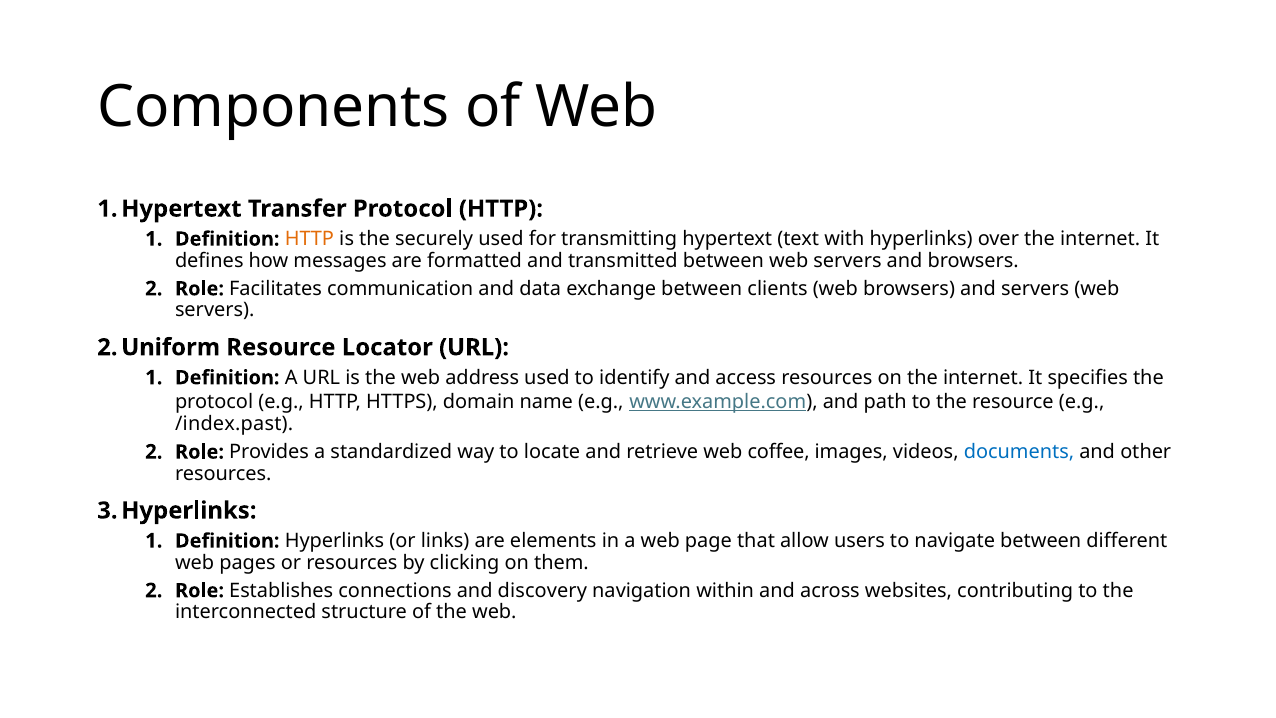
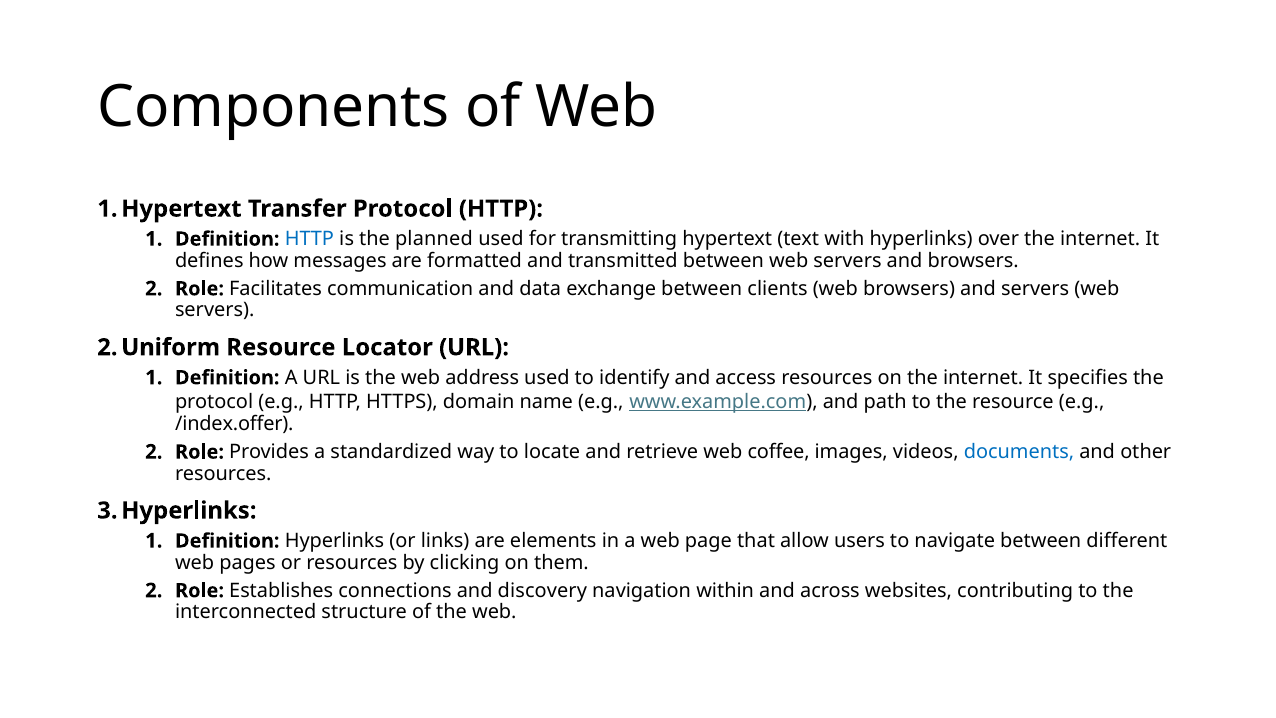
HTTP at (309, 239) colour: orange -> blue
securely: securely -> planned
/index.past: /index.past -> /index.offer
